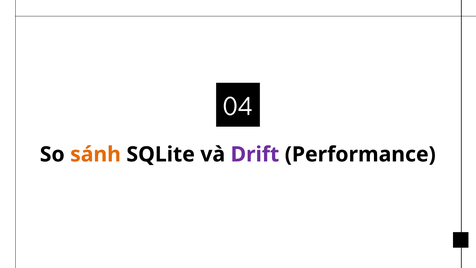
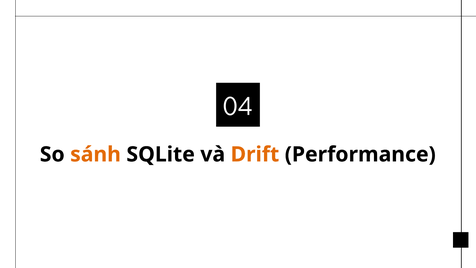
Drift colour: purple -> orange
